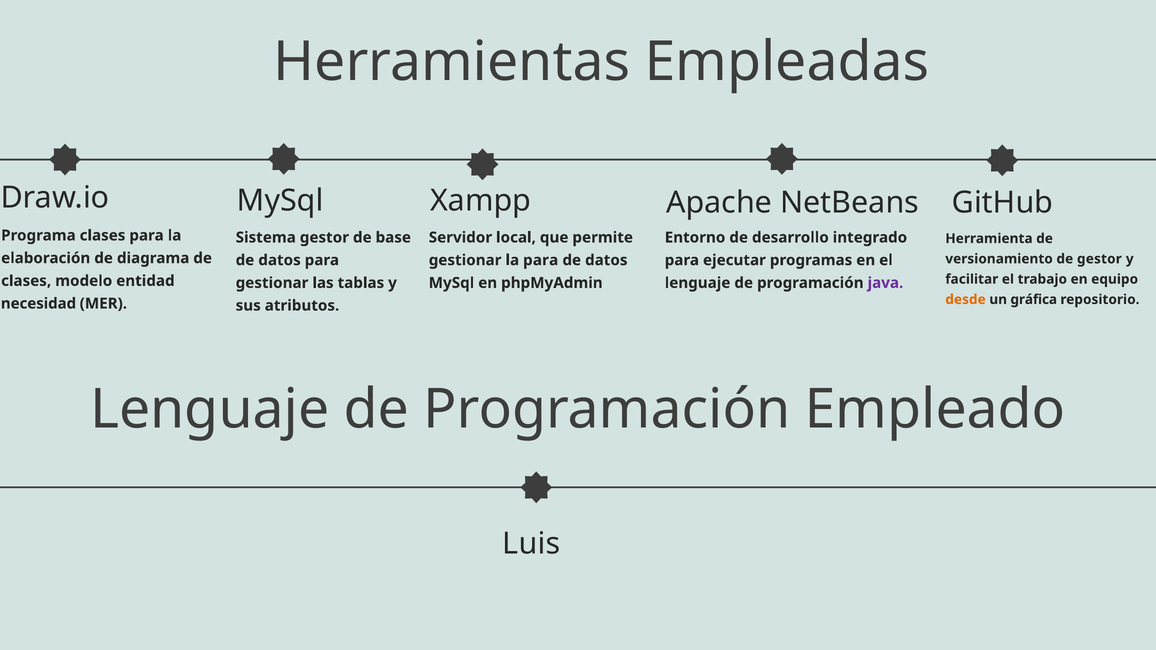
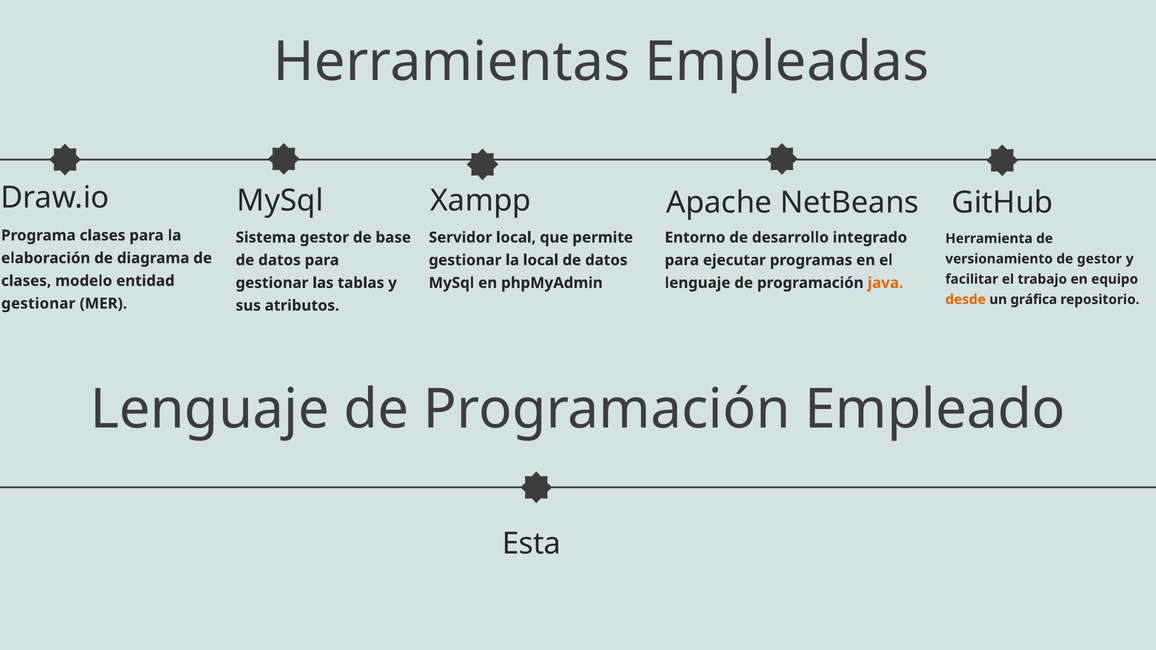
la para: para -> local
java colour: purple -> orange
necesidad at (38, 304): necesidad -> gestionar
Luis: Luis -> Esta
